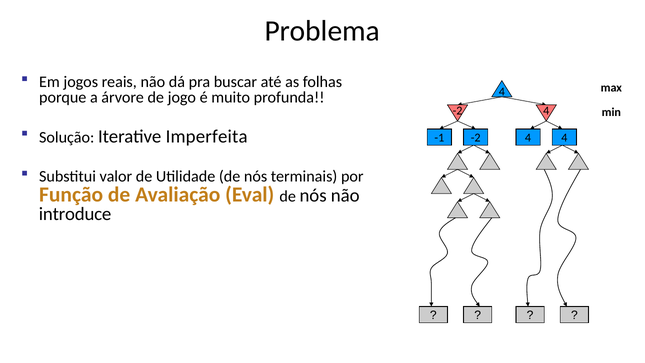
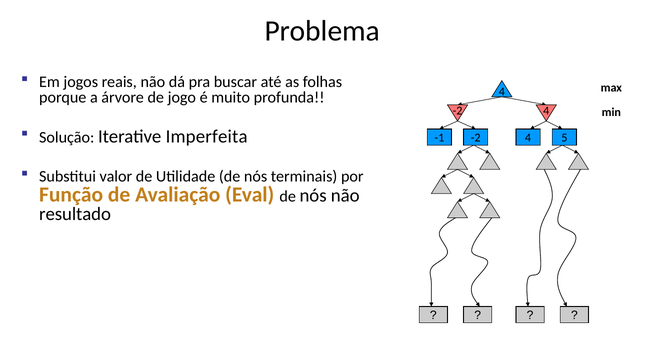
-2 4 4: 4 -> 5
introduce: introduce -> resultado
